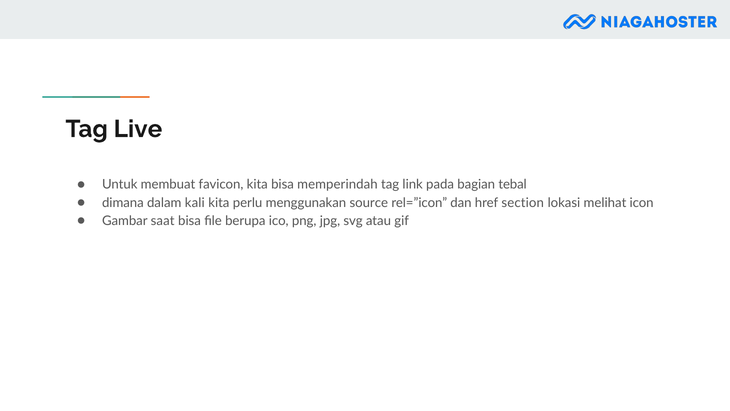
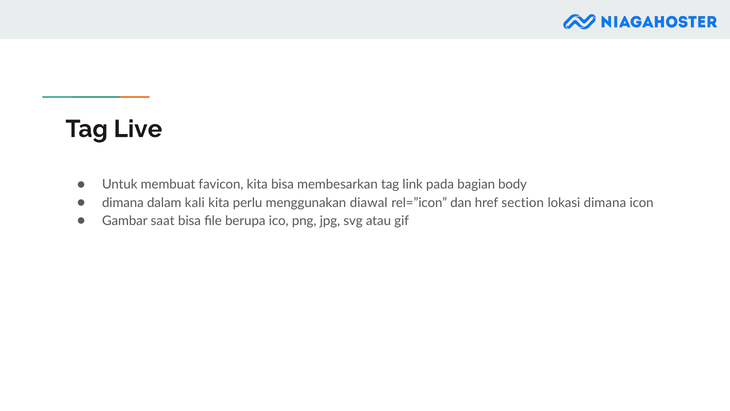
memperindah: memperindah -> membesarkan
tebal: tebal -> body
source: source -> diawal
lokasi melihat: melihat -> dimana
